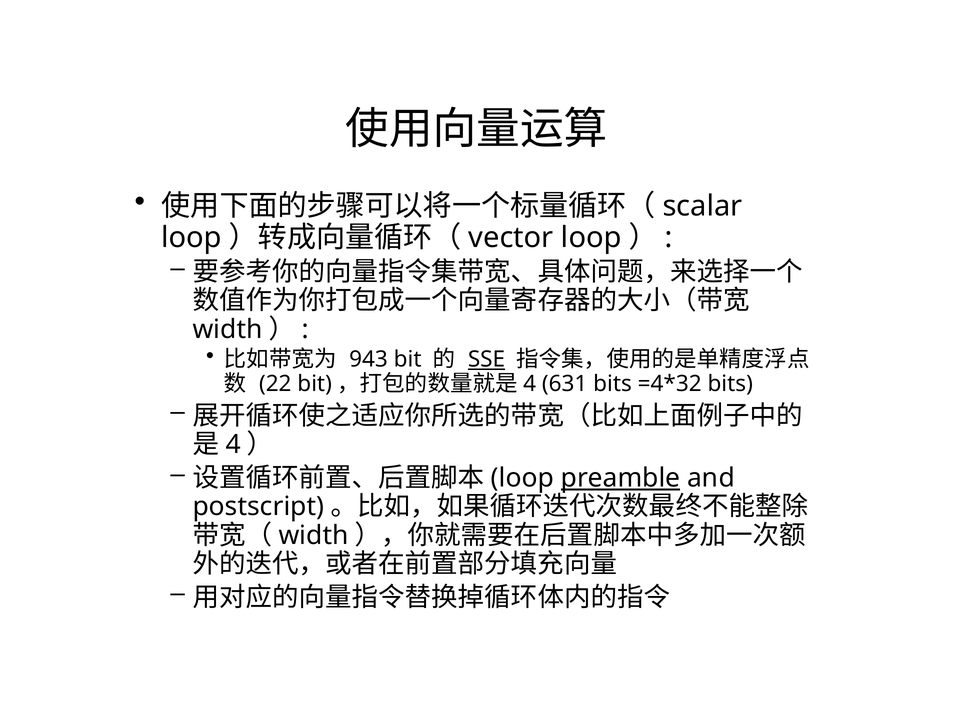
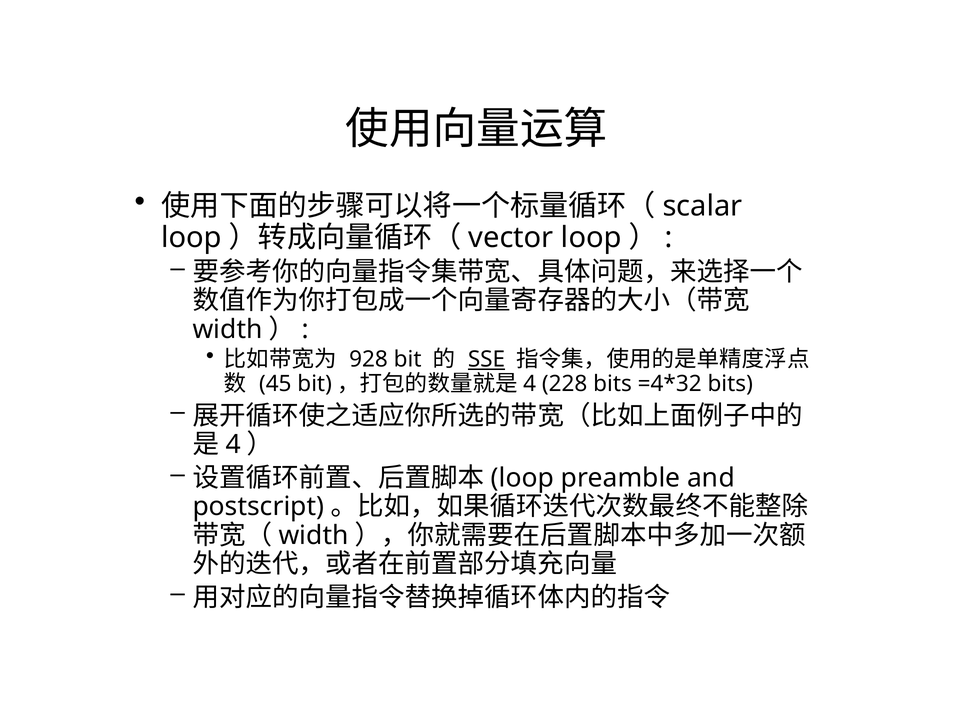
943: 943 -> 928
22: 22 -> 45
631: 631 -> 228
preamble underline: present -> none
